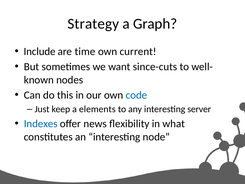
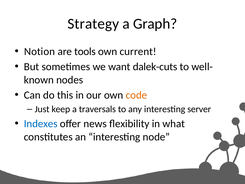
Include: Include -> Notion
time: time -> tools
since-cuts: since-cuts -> dalek-cuts
code colour: blue -> orange
elements: elements -> traversals
